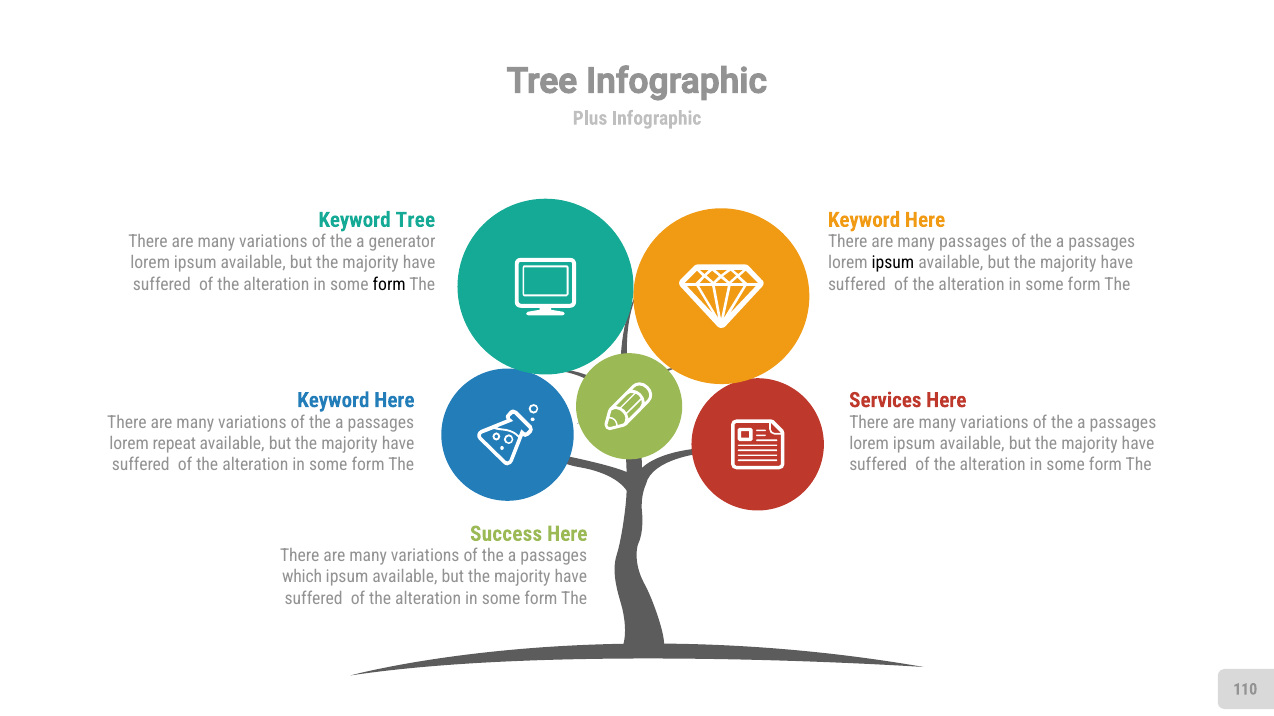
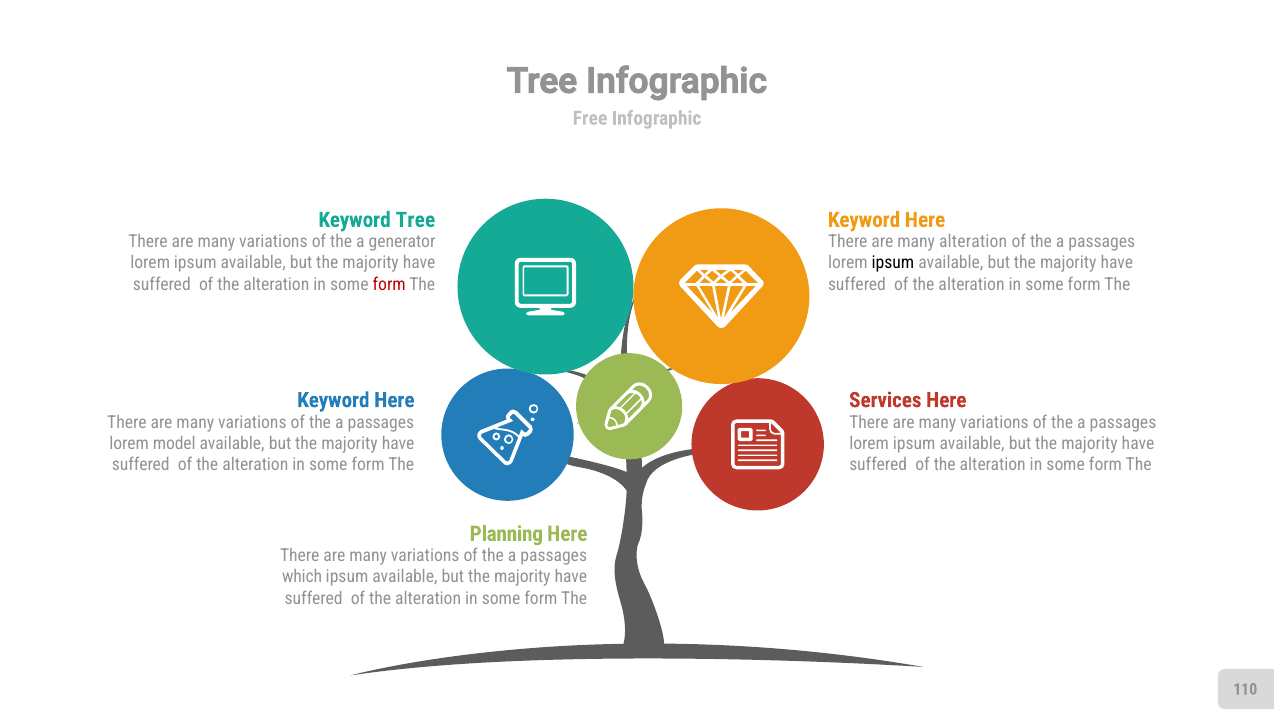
Plus: Plus -> Free
many passages: passages -> alteration
form at (389, 285) colour: black -> red
repeat: repeat -> model
Success: Success -> Planning
